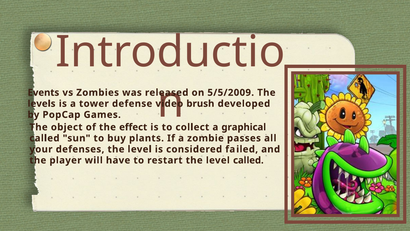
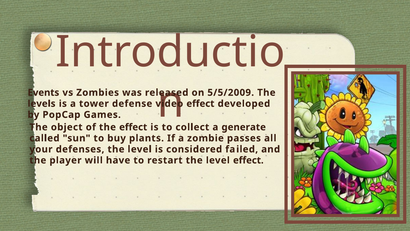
brush at (200, 103): brush -> effect
graphical: graphical -> generate
level called: called -> effect
